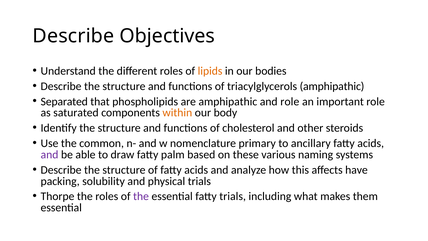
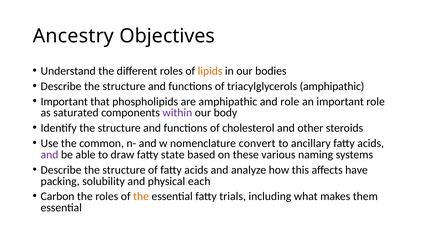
Describe at (73, 36): Describe -> Ancestry
Separated at (64, 101): Separated -> Important
within colour: orange -> purple
primary: primary -> convert
palm: palm -> state
physical trials: trials -> each
Thorpe: Thorpe -> Carbon
the at (141, 196) colour: purple -> orange
